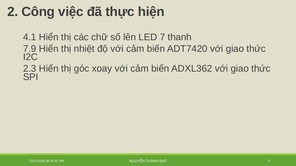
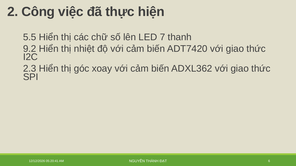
4.1: 4.1 -> 5.5
7.9: 7.9 -> 9.2
